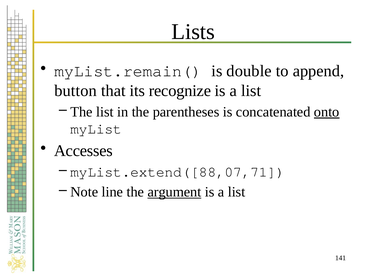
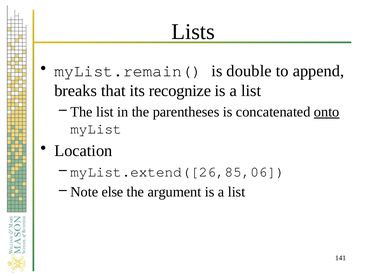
button: button -> breaks
Accesses: Accesses -> Location
myList.extend([88,07,71: myList.extend([88,07,71 -> myList.extend([26,85,06
line: line -> else
argument underline: present -> none
